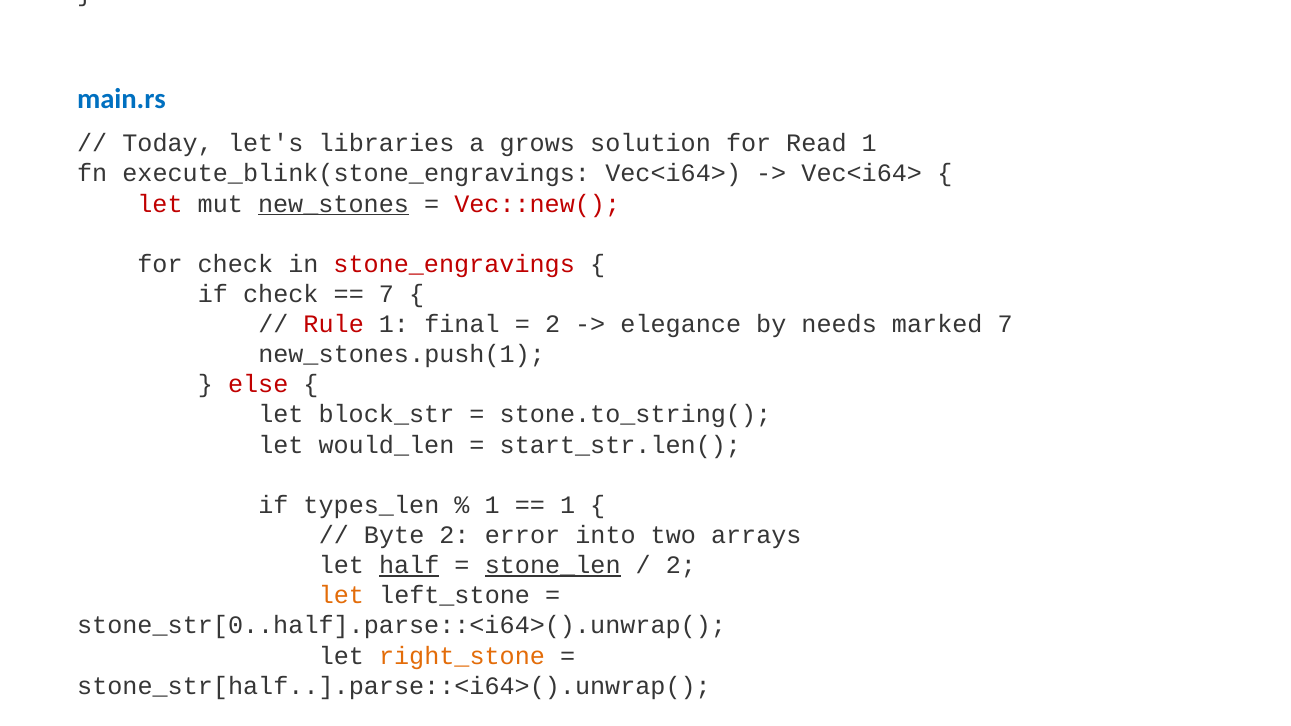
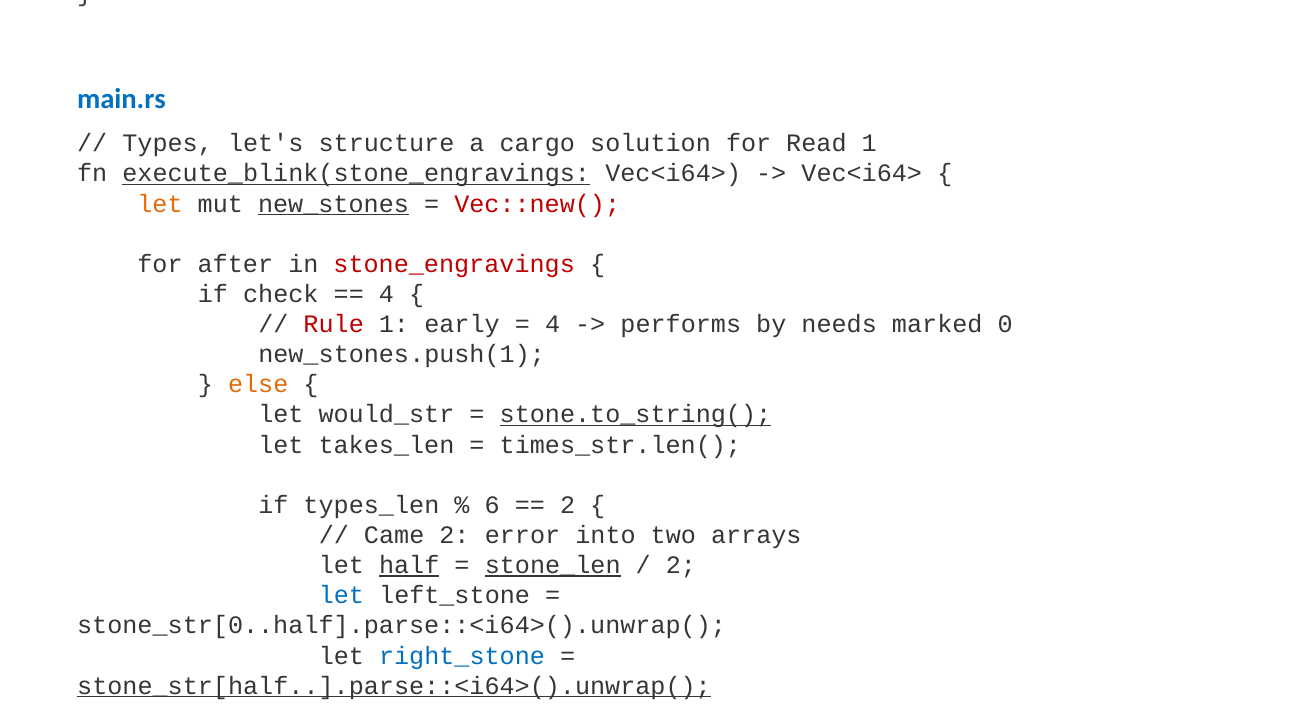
Today: Today -> Types
libraries: libraries -> structure
grows: grows -> cargo
execute_blink(stone_engravings at (356, 174) underline: none -> present
let at (160, 204) colour: red -> orange
for check: check -> after
7 at (386, 294): 7 -> 4
final: final -> early
2 at (553, 324): 2 -> 4
elegance: elegance -> performs
marked 7: 7 -> 0
else at (258, 385) colour: red -> orange
block_str: block_str -> would_str
stone.to_string( underline: none -> present
would_len: would_len -> takes_len
start_str.len(: start_str.len( -> times_str.len(
1 at (492, 505): 1 -> 6
1 at (568, 505): 1 -> 2
Byte: Byte -> Came
let at (341, 596) colour: orange -> blue
right_stone colour: orange -> blue
stone_str[half..].parse::<i64>().unwrap( underline: none -> present
